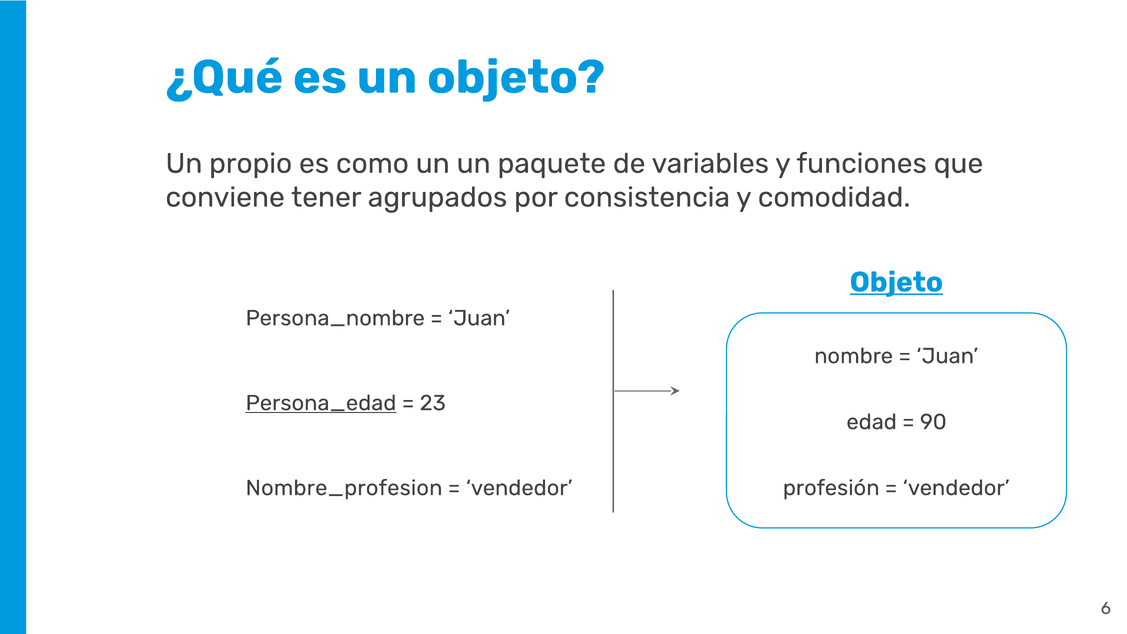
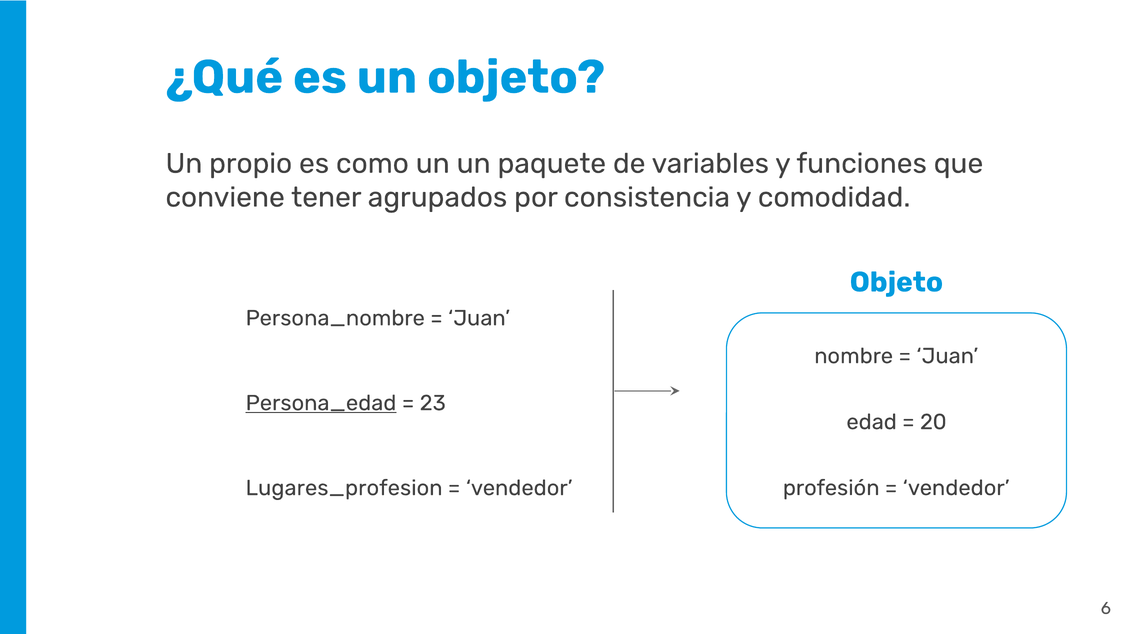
Objeto at (896, 282) underline: present -> none
90: 90 -> 20
Nombre_profesion: Nombre_profesion -> Lugares_profesion
